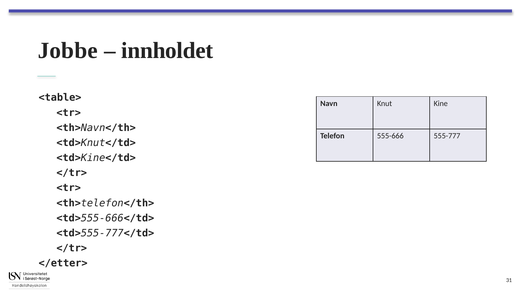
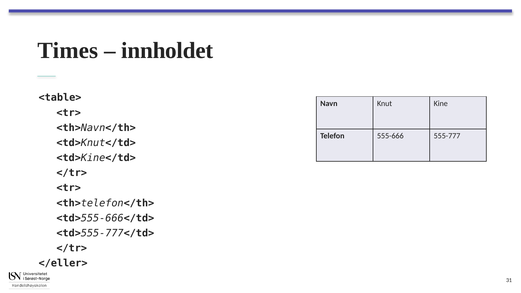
Jobbe: Jobbe -> Times
</etter>: </etter> -> </eller>
